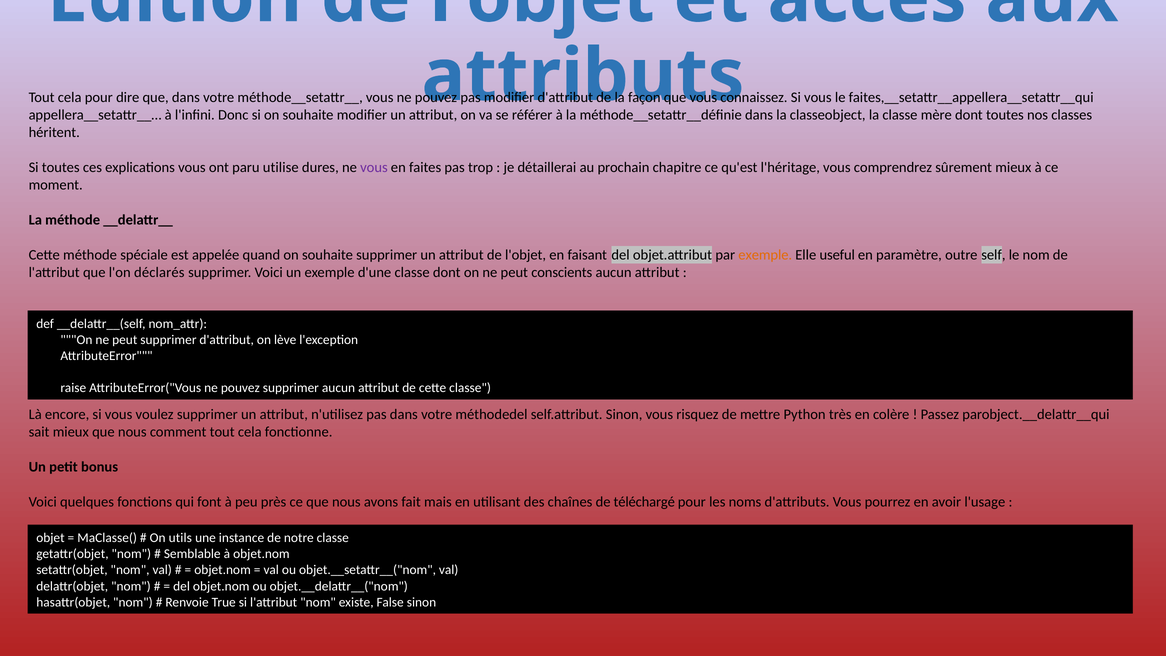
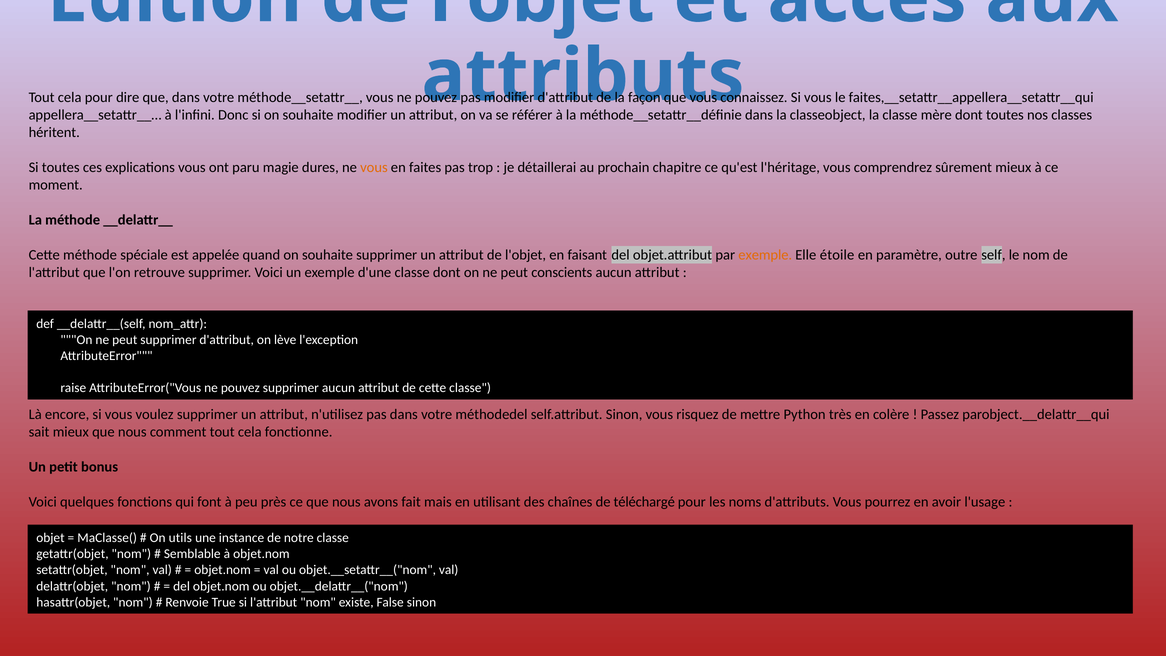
utilise: utilise -> magie
vous at (374, 167) colour: purple -> orange
useful: useful -> étoile
déclarés: déclarés -> retrouve
